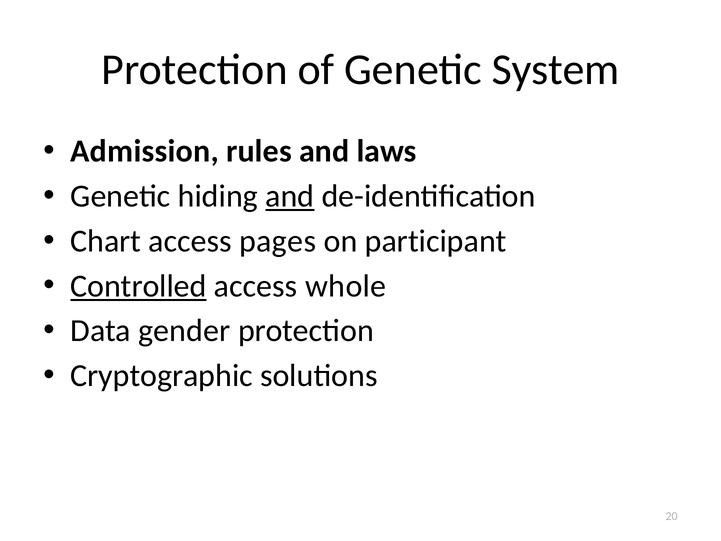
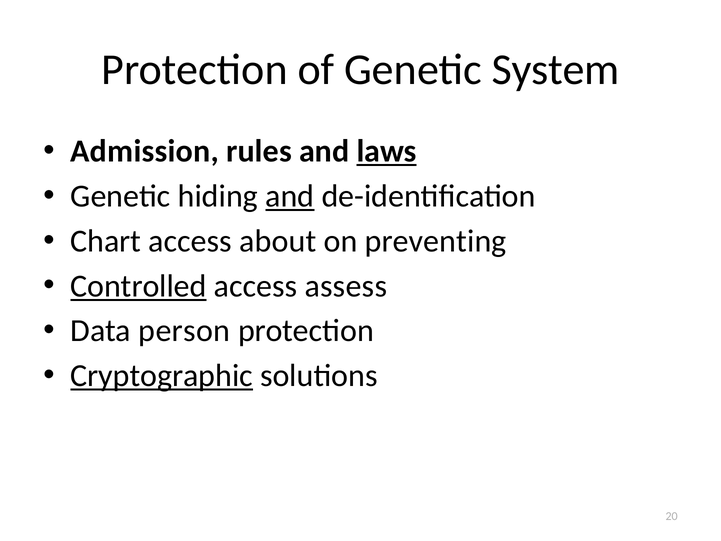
laws underline: none -> present
pages: pages -> about
participant: participant -> preventing
whole: whole -> assess
gender: gender -> person
Cryptographic underline: none -> present
